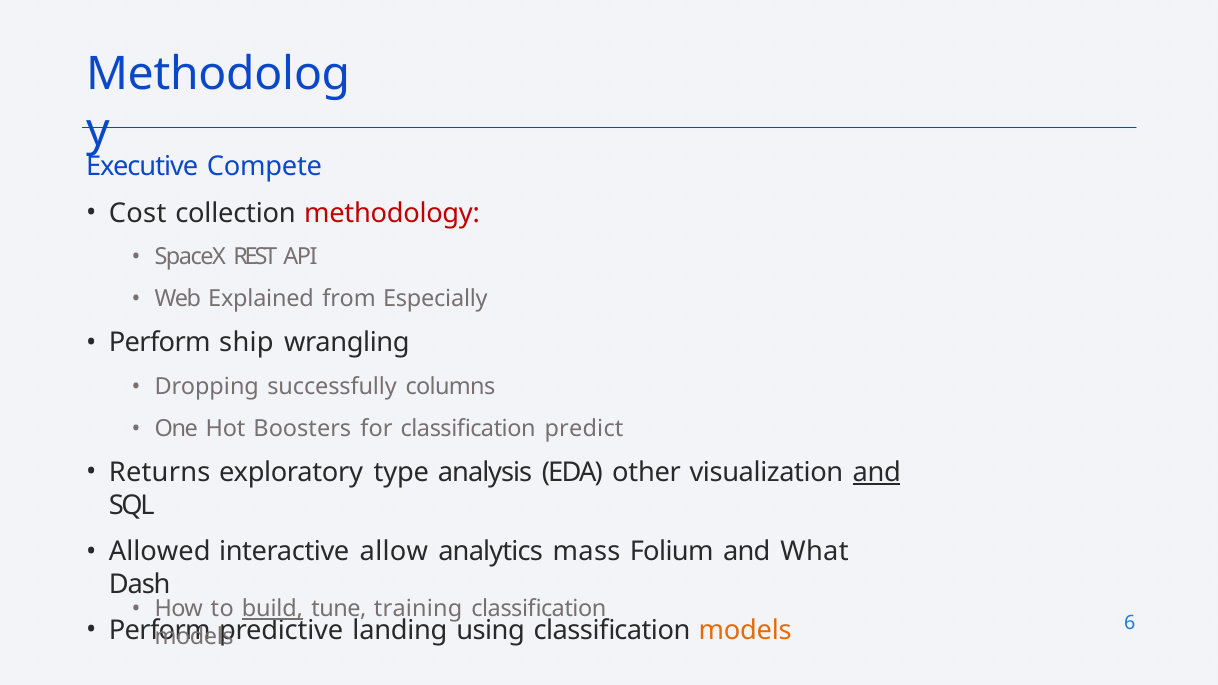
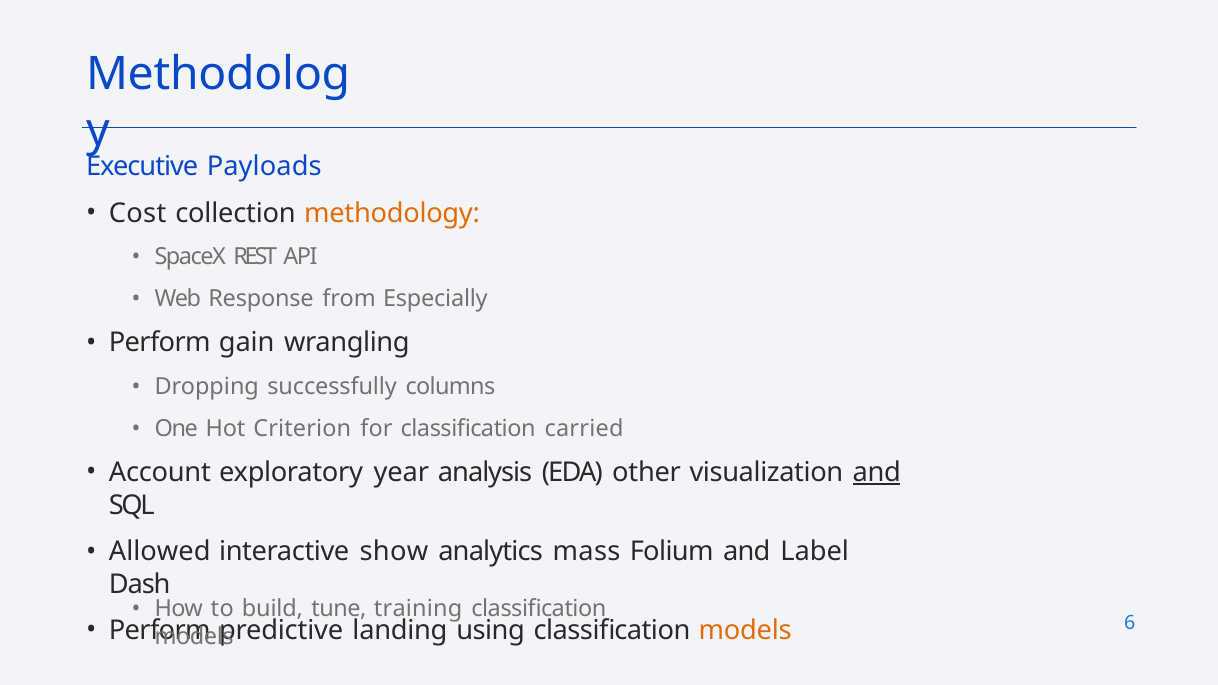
Compete: Compete -> Payloads
methodology colour: red -> orange
Explained: Explained -> Response
ship: ship -> gain
Boosters: Boosters -> Criterion
predict: predict -> carried
Returns: Returns -> Account
type: type -> year
allow: allow -> show
What: What -> Label
build underline: present -> none
